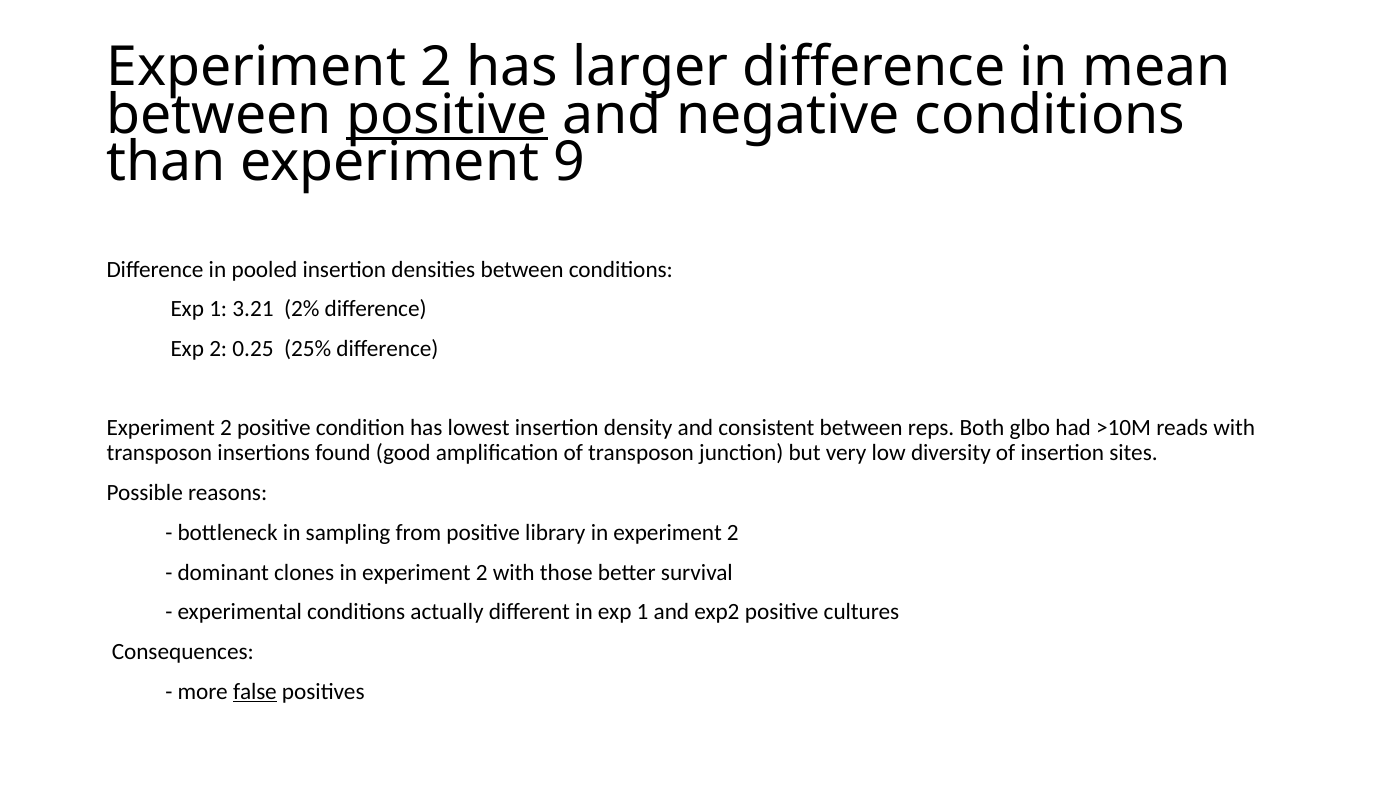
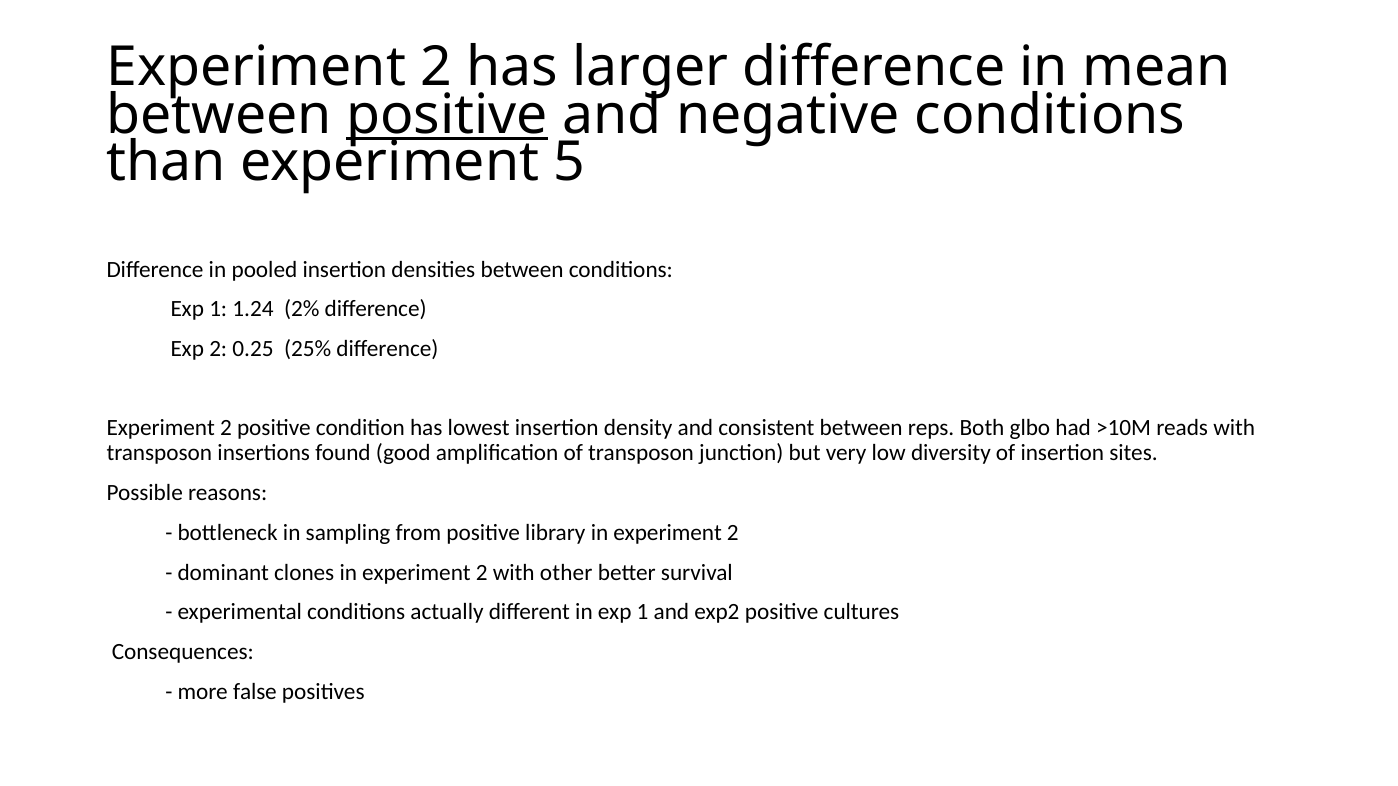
9: 9 -> 5
3.21: 3.21 -> 1.24
those: those -> other
false underline: present -> none
